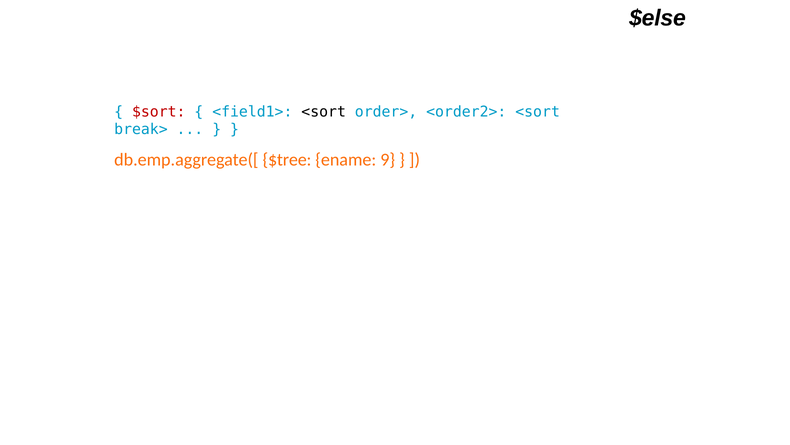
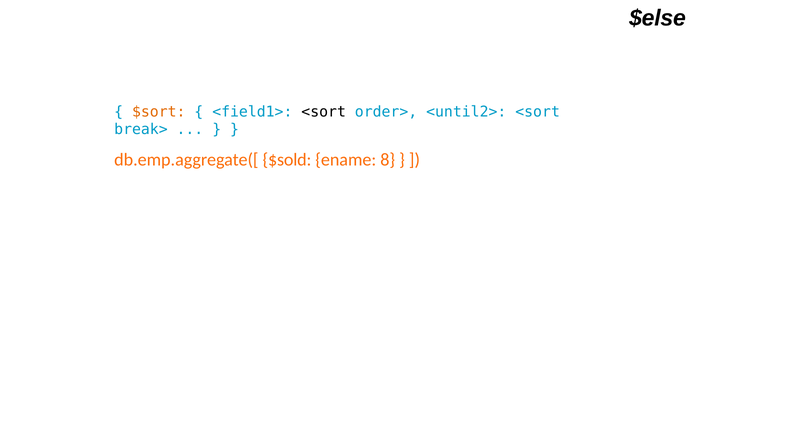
$sort colour: red -> orange
<order2>: <order2> -> <until2>
$tree: $tree -> $sold
9: 9 -> 8
